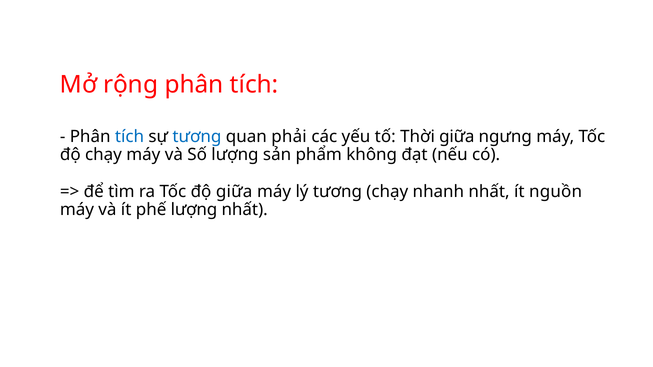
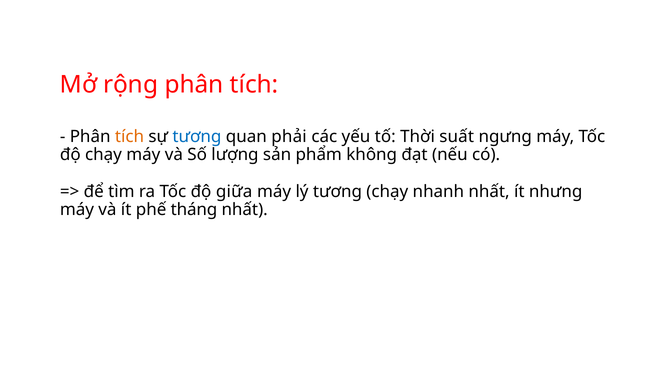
tích at (130, 137) colour: blue -> orange
Thời giữa: giữa -> suất
nguồn: nguồn -> nhưng
phế lượng: lượng -> tháng
